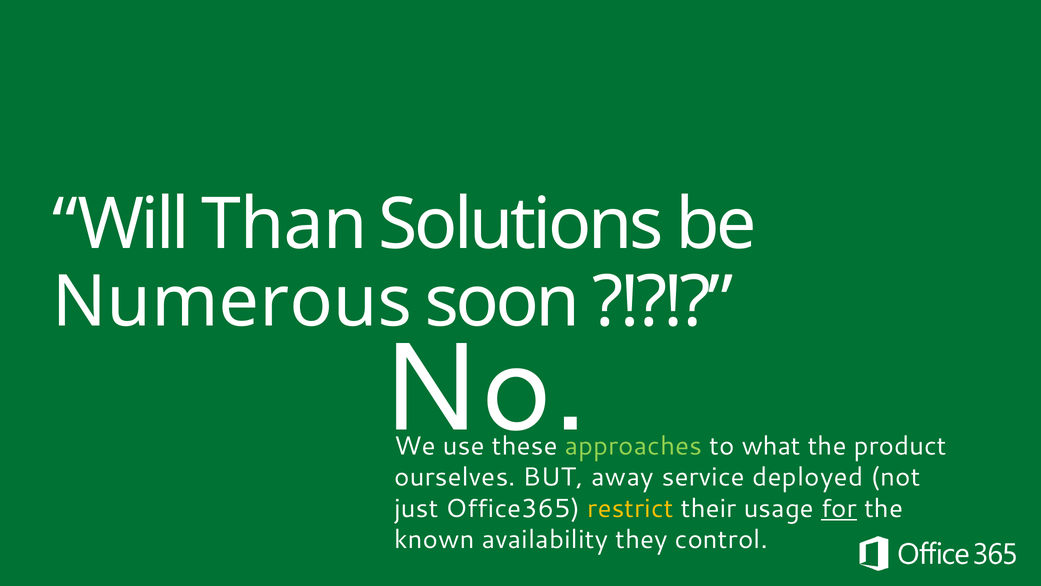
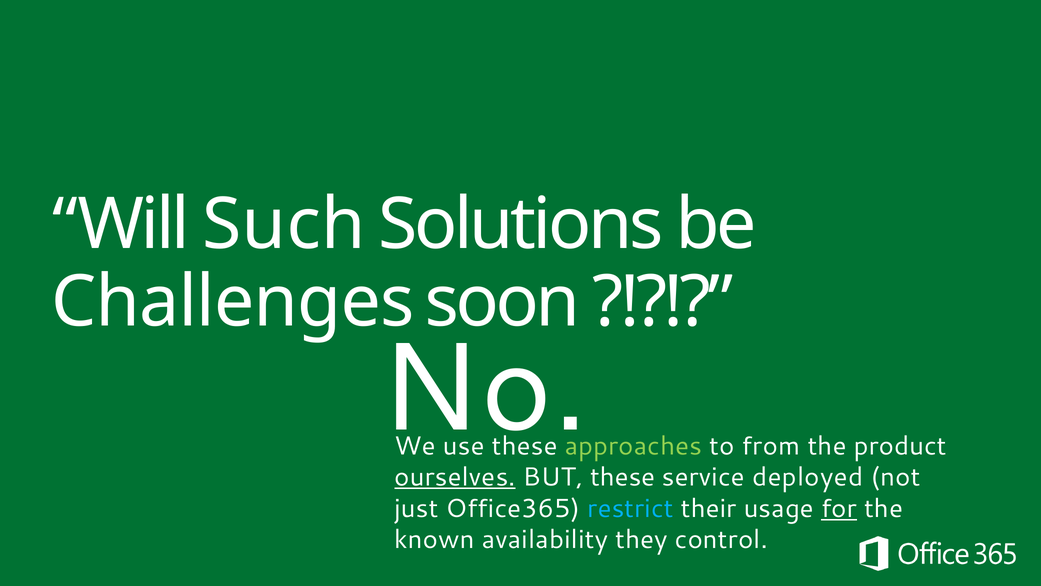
Than: Than -> Such
Numerous: Numerous -> Challenges
what: what -> from
ourselves underline: none -> present
BUT away: away -> these
restrict colour: yellow -> light blue
